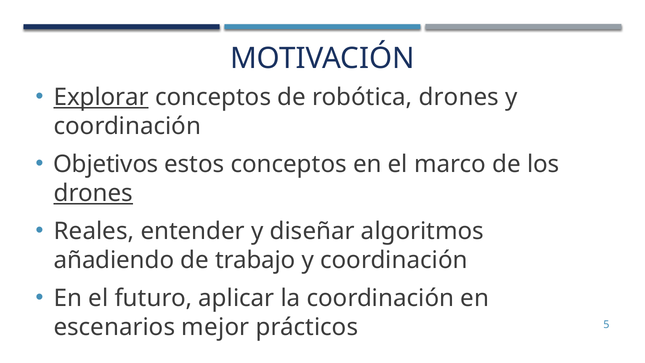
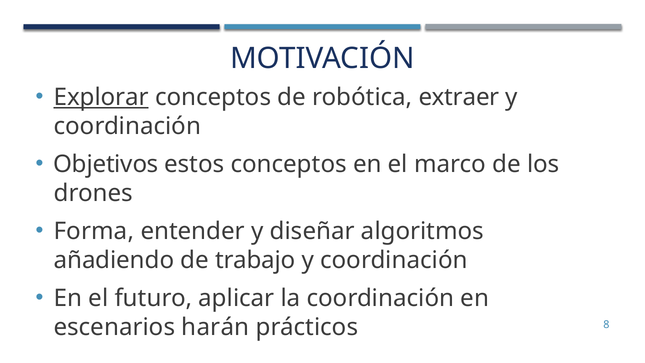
robótica drones: drones -> extraer
drones at (93, 193) underline: present -> none
Reales: Reales -> Forma
mejor: mejor -> harán
5: 5 -> 8
